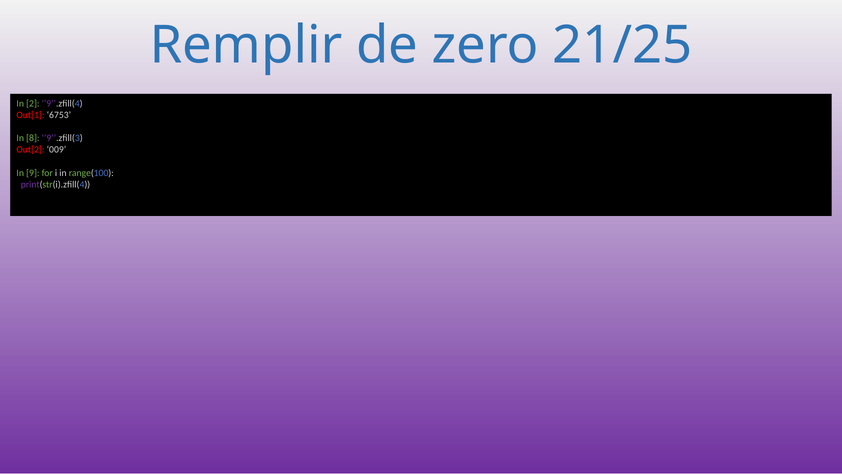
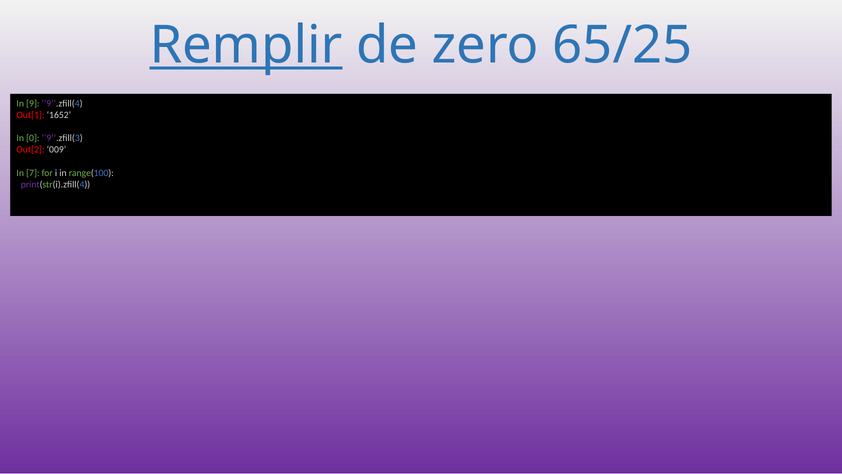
Remplir underline: none -> present
21/25: 21/25 -> 65/25
2: 2 -> 9
6753: 6753 -> 1652
8: 8 -> 0
9: 9 -> 7
